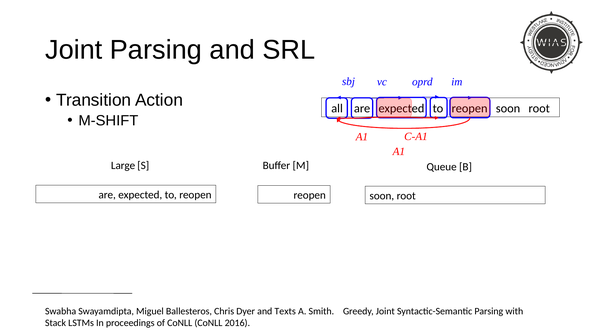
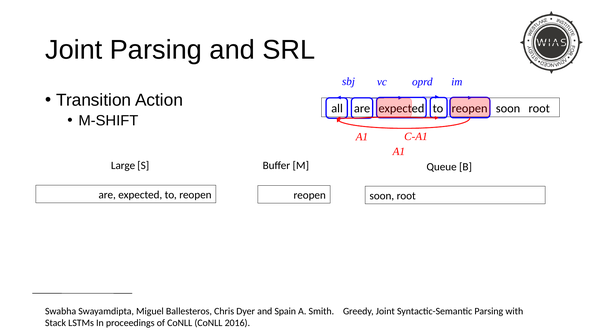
Texts: Texts -> Spain
